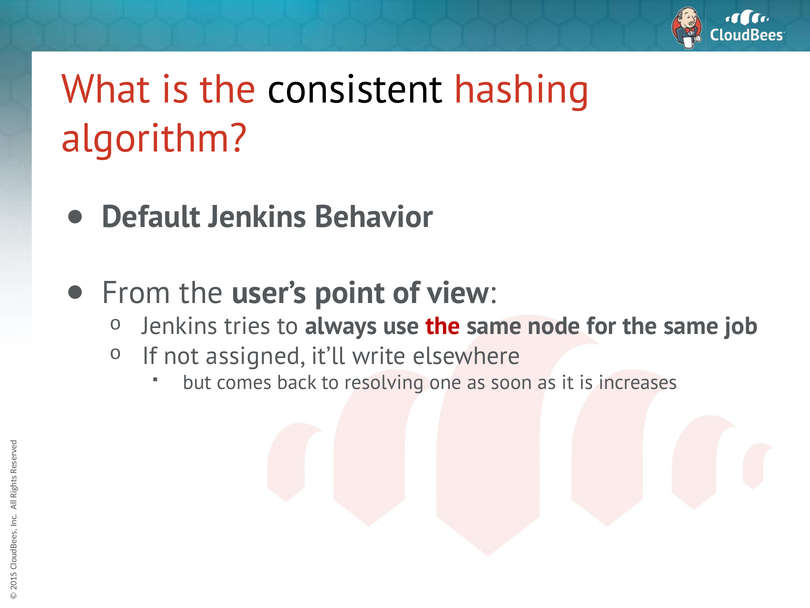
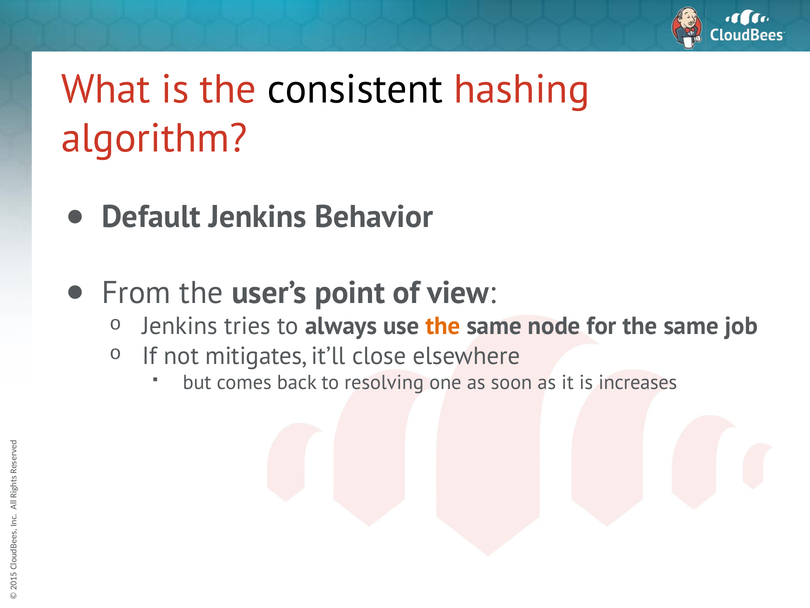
the at (443, 326) colour: red -> orange
assigned: assigned -> mitigates
write: write -> close
